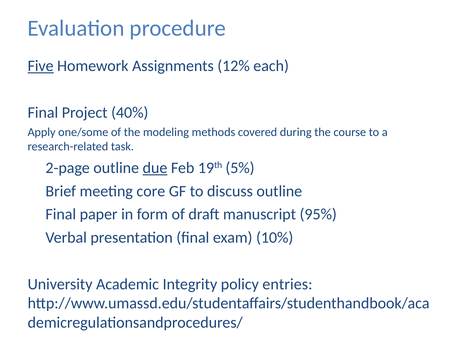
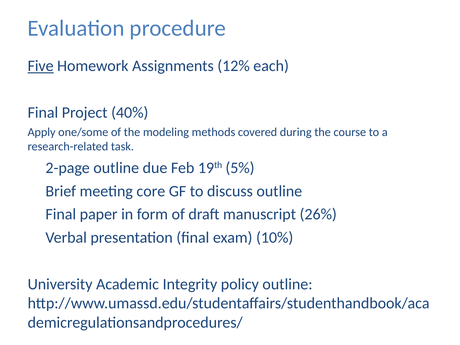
due underline: present -> none
95%: 95% -> 26%
policy entries: entries -> outline
